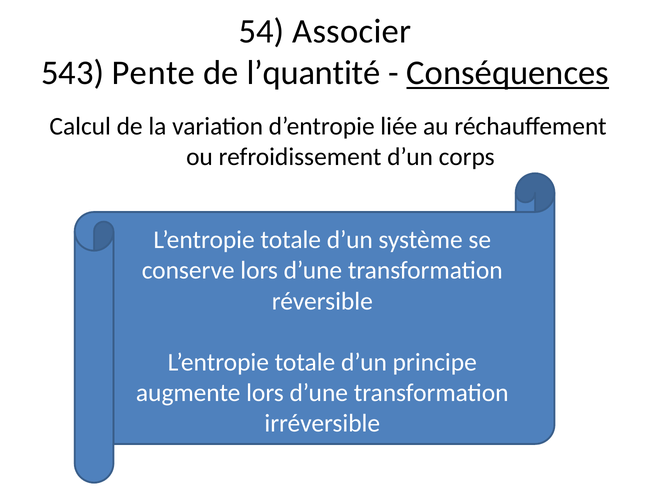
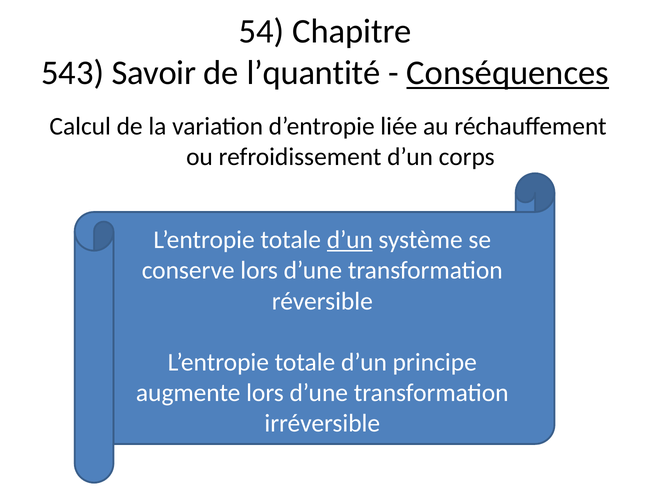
Associer: Associer -> Chapitre
Pente: Pente -> Savoir
d’un at (350, 240) underline: none -> present
